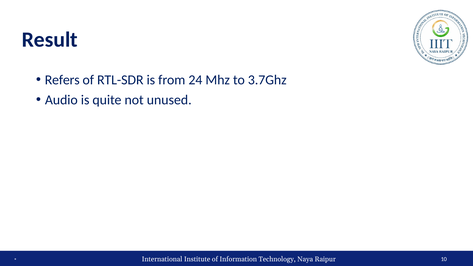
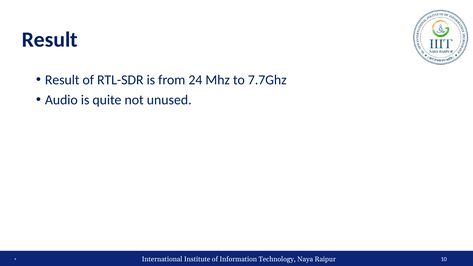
Refers at (62, 80): Refers -> Result
3.7Ghz: 3.7Ghz -> 7.7Ghz
